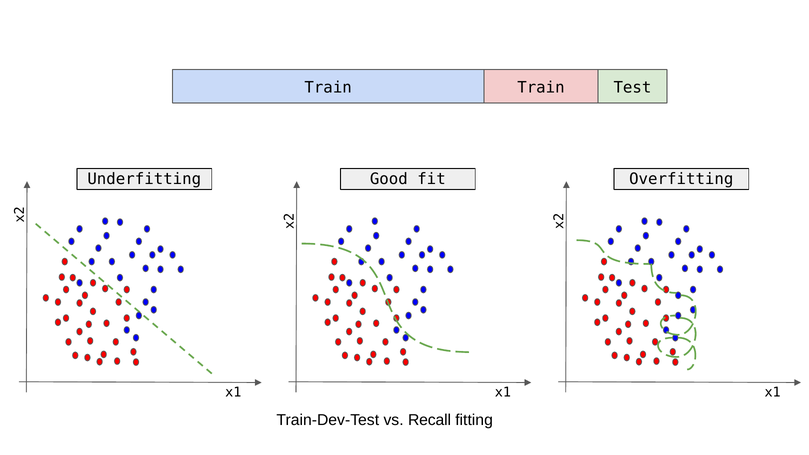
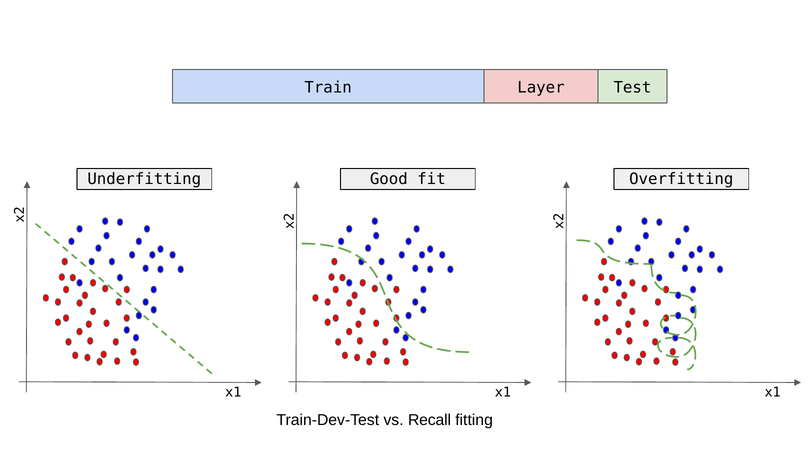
Train Train: Train -> Layer
